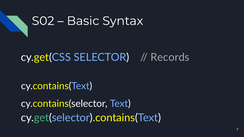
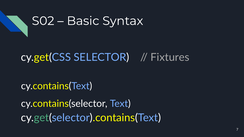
Records: Records -> Fixtures
